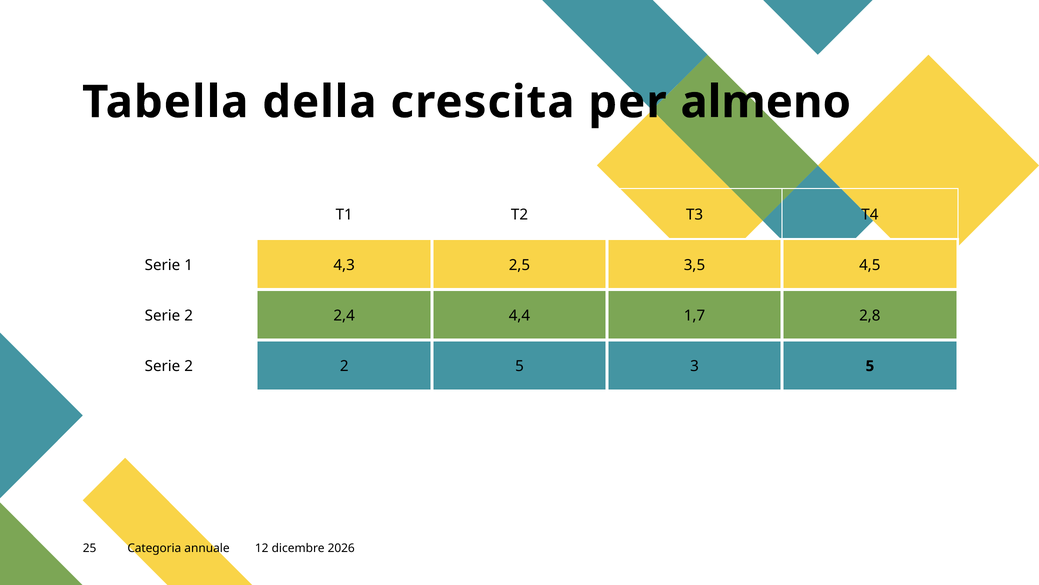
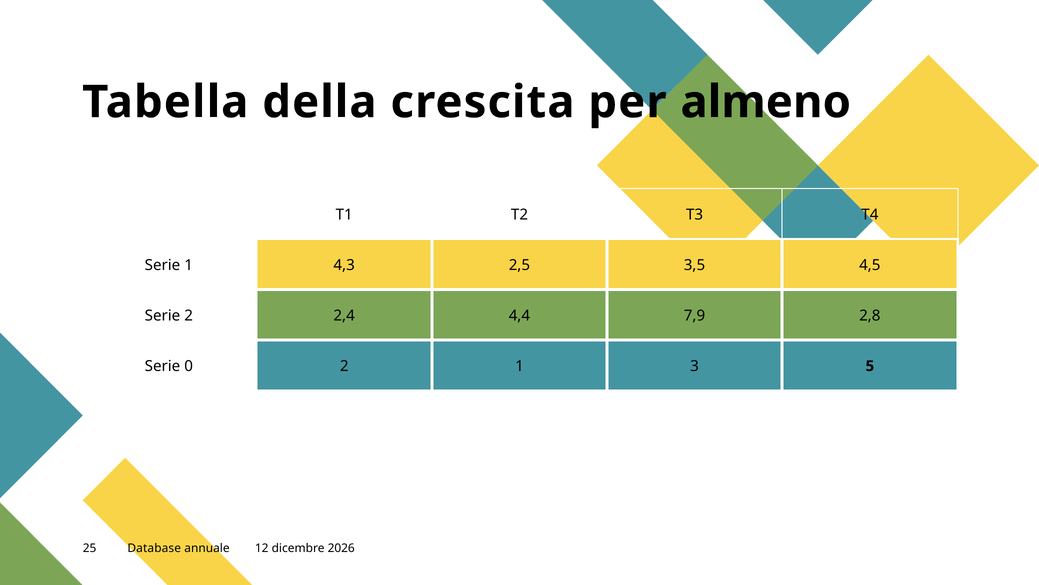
1,7: 1,7 -> 7,9
2 at (189, 366): 2 -> 0
2 5: 5 -> 1
Categoria: Categoria -> Database
